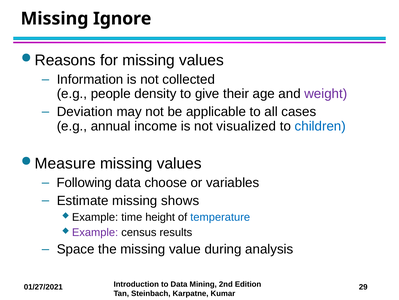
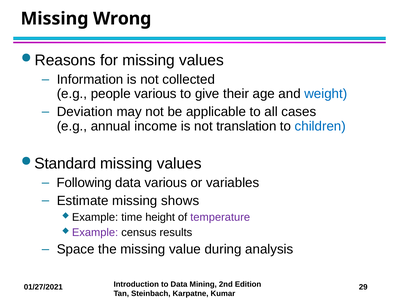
Ignore: Ignore -> Wrong
people density: density -> various
weight colour: purple -> blue
visualized: visualized -> translation
Measure: Measure -> Standard
data choose: choose -> various
temperature colour: blue -> purple
